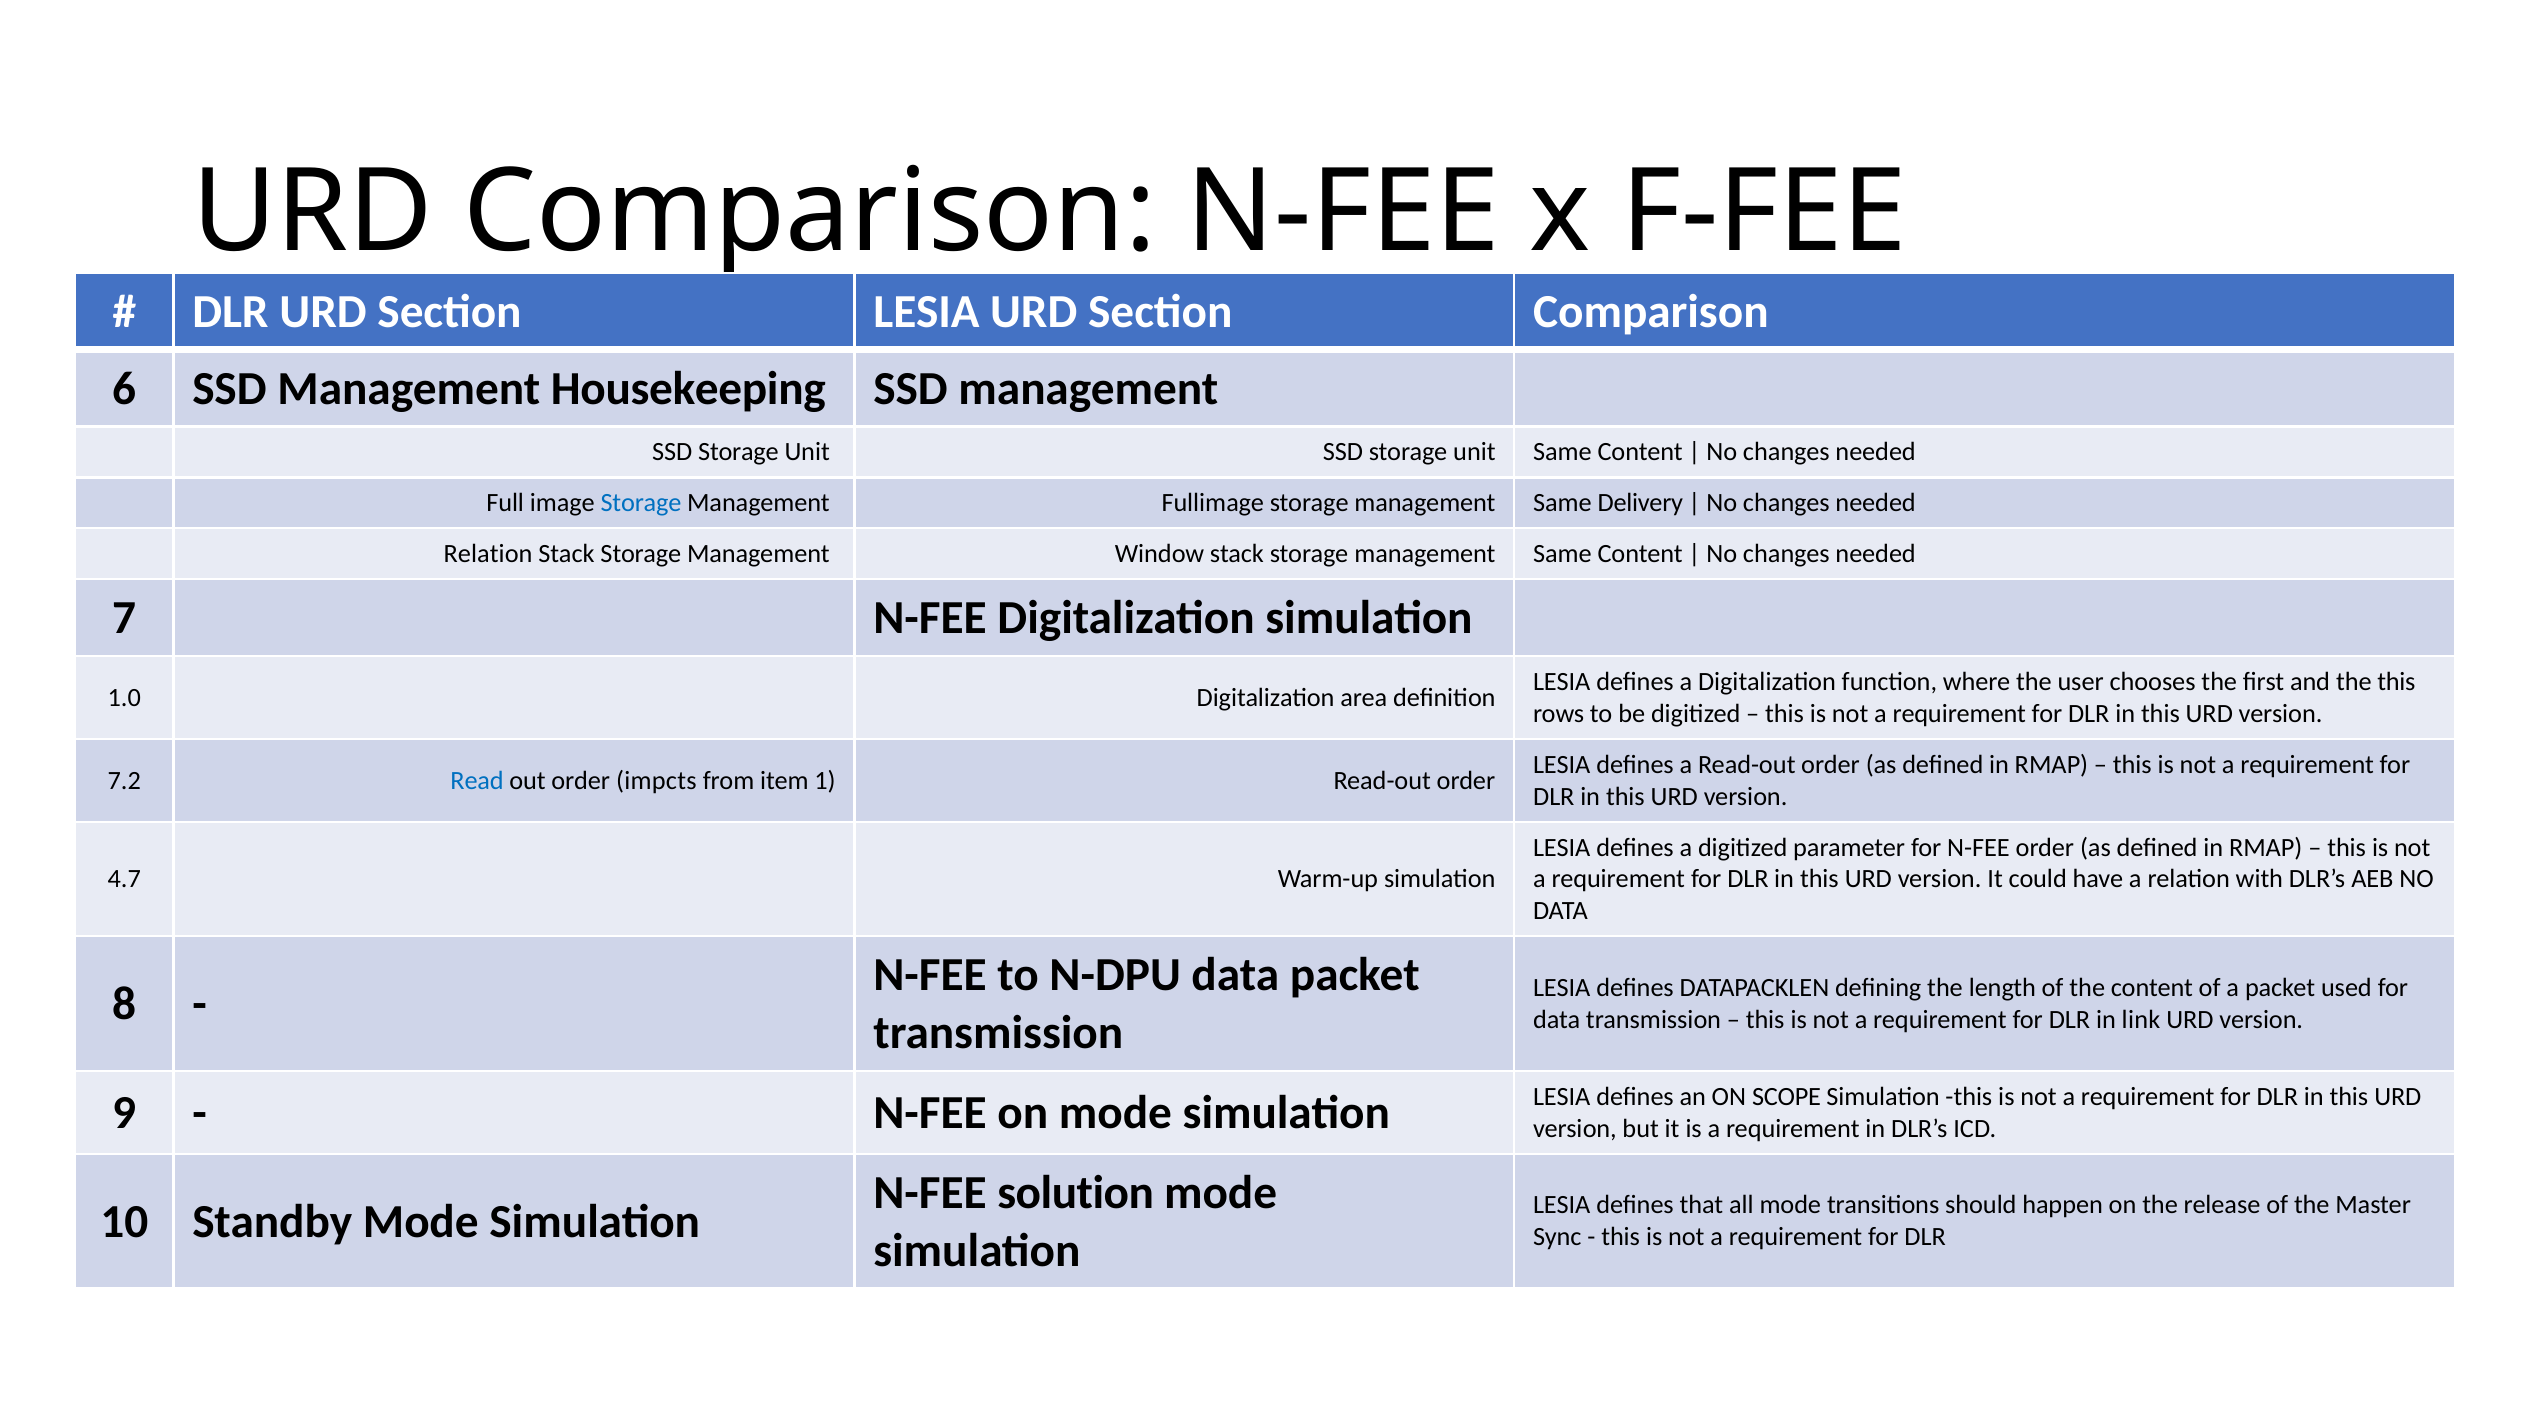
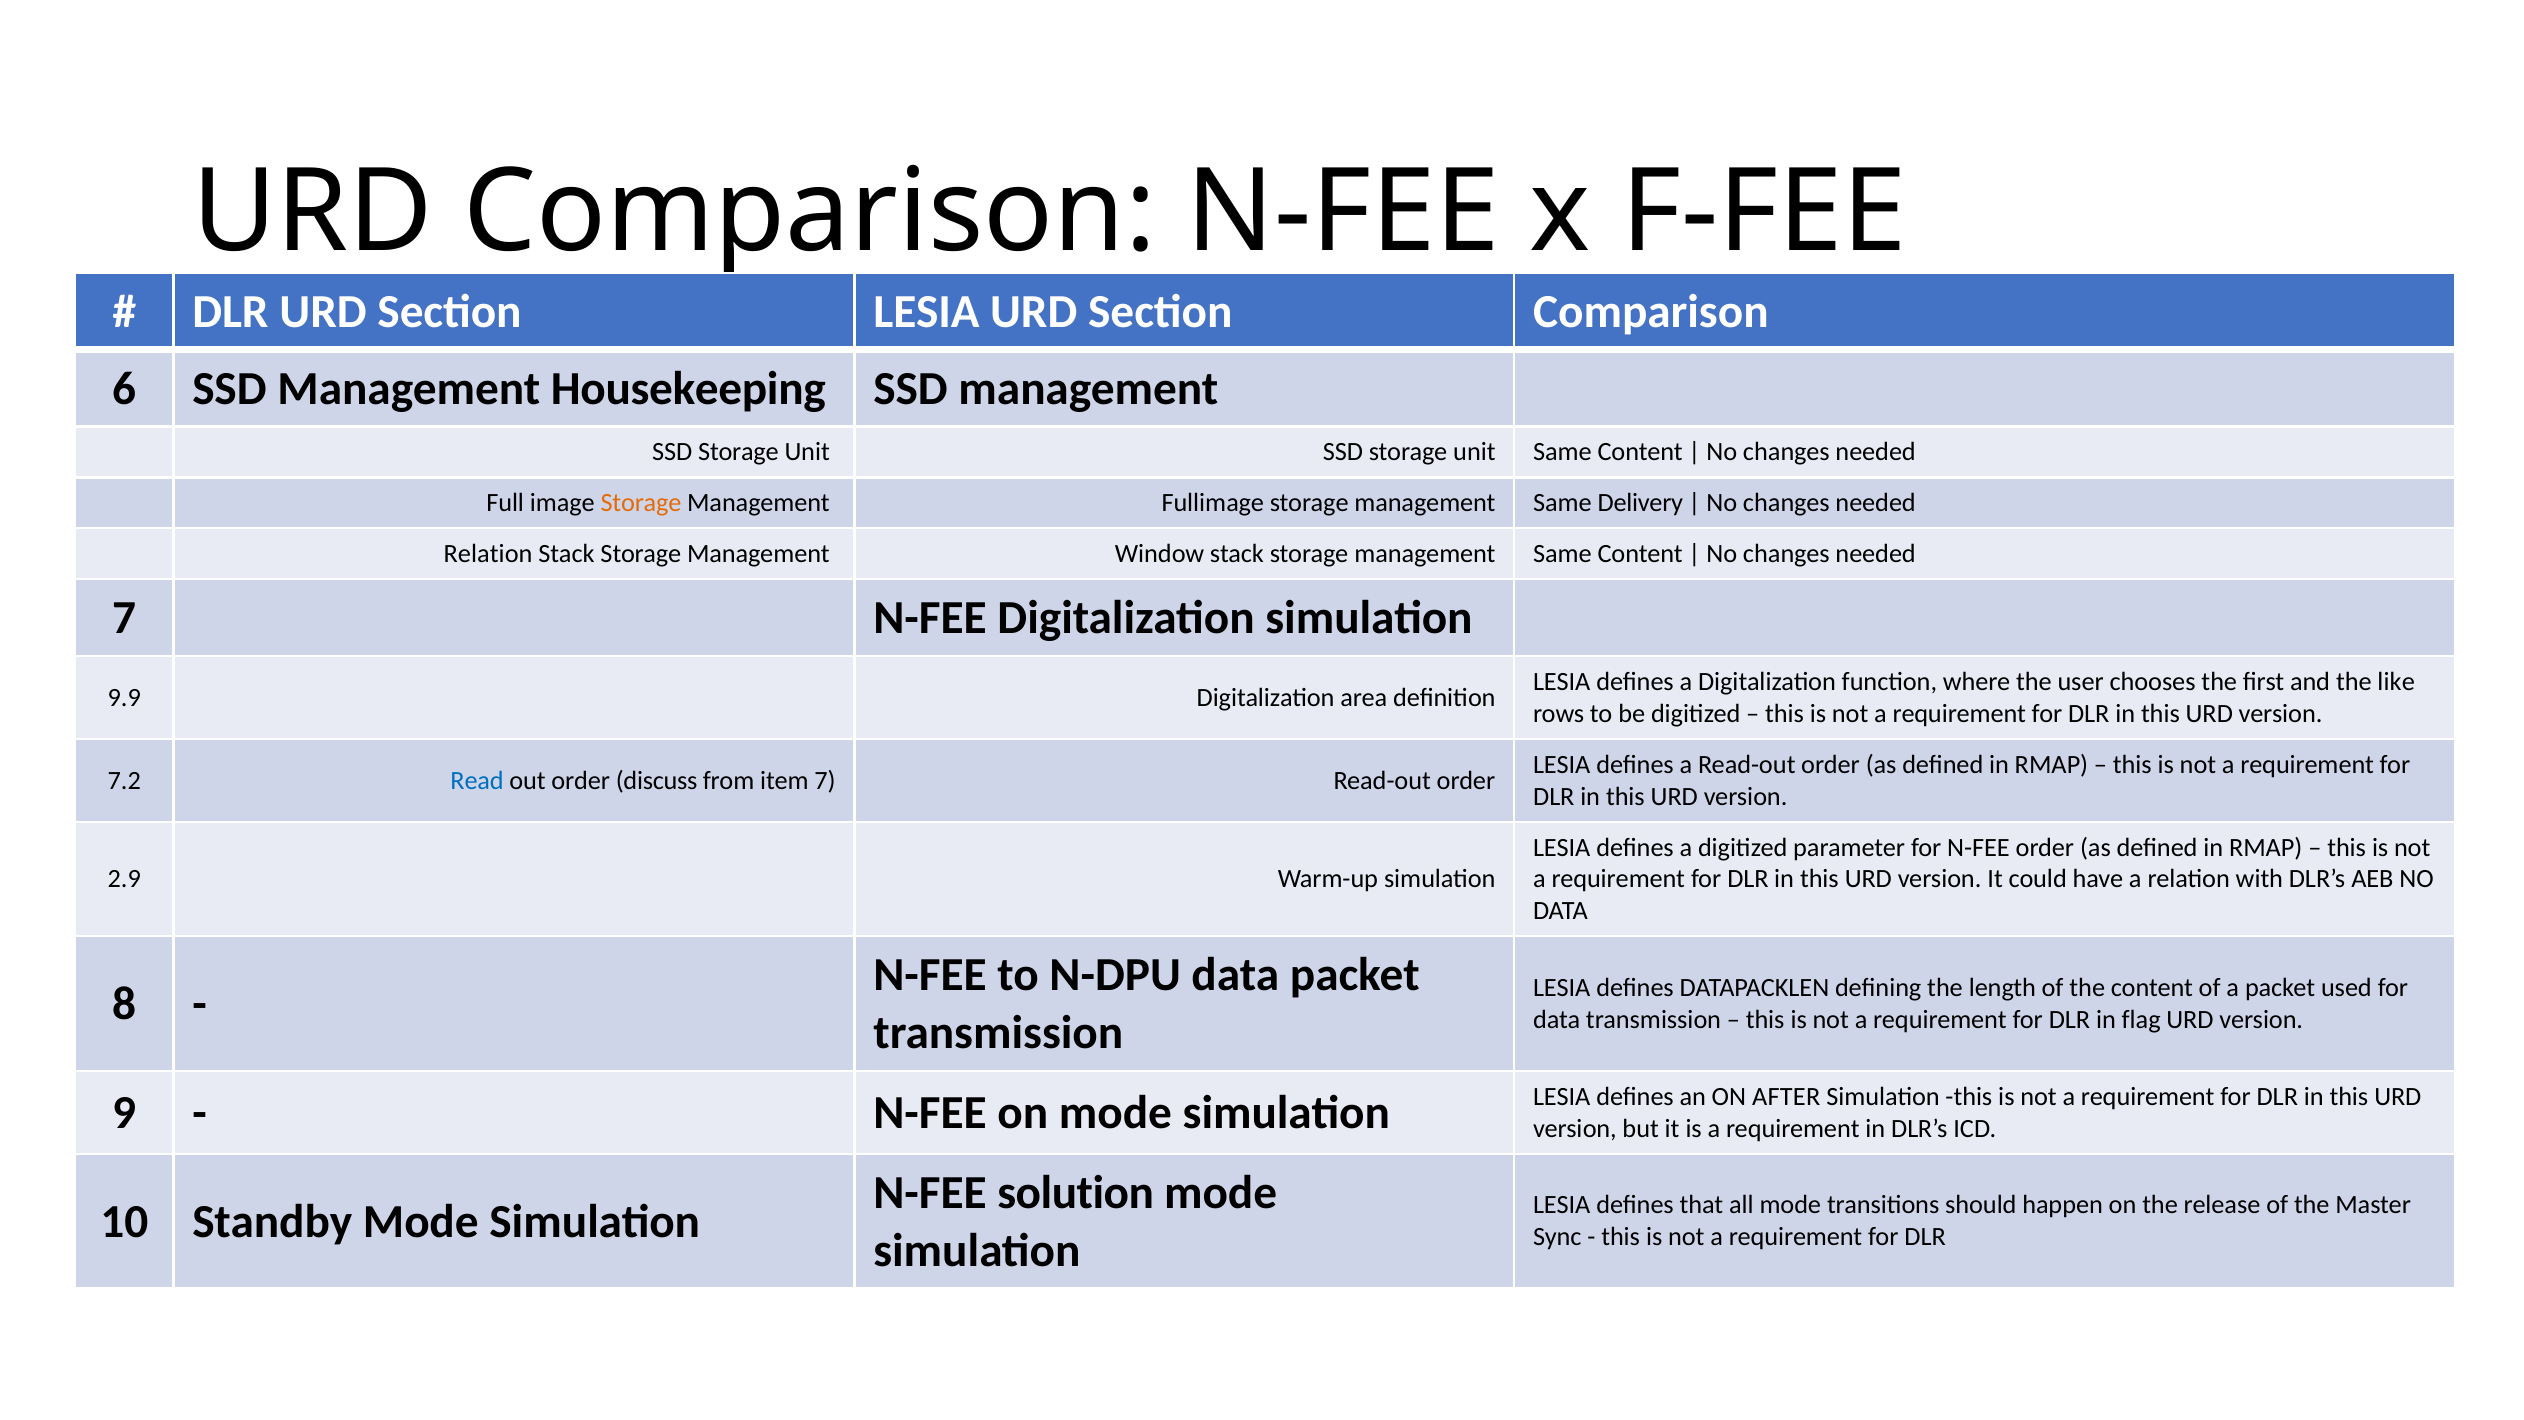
Storage at (641, 503) colour: blue -> orange
the this: this -> like
1.0: 1.0 -> 9.9
impcts: impcts -> discuss
item 1: 1 -> 7
4.7: 4.7 -> 2.9
link: link -> flag
SCOPE: SCOPE -> AFTER
